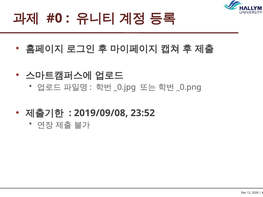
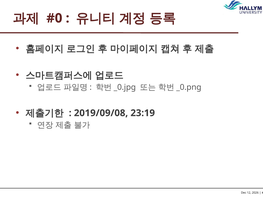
23:52: 23:52 -> 23:19
